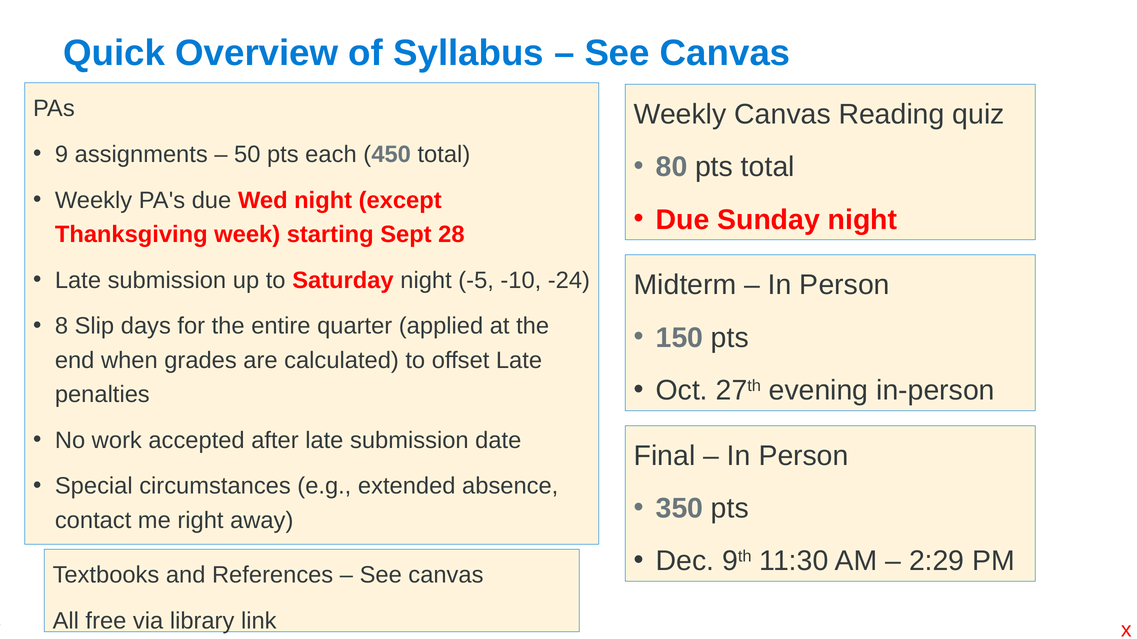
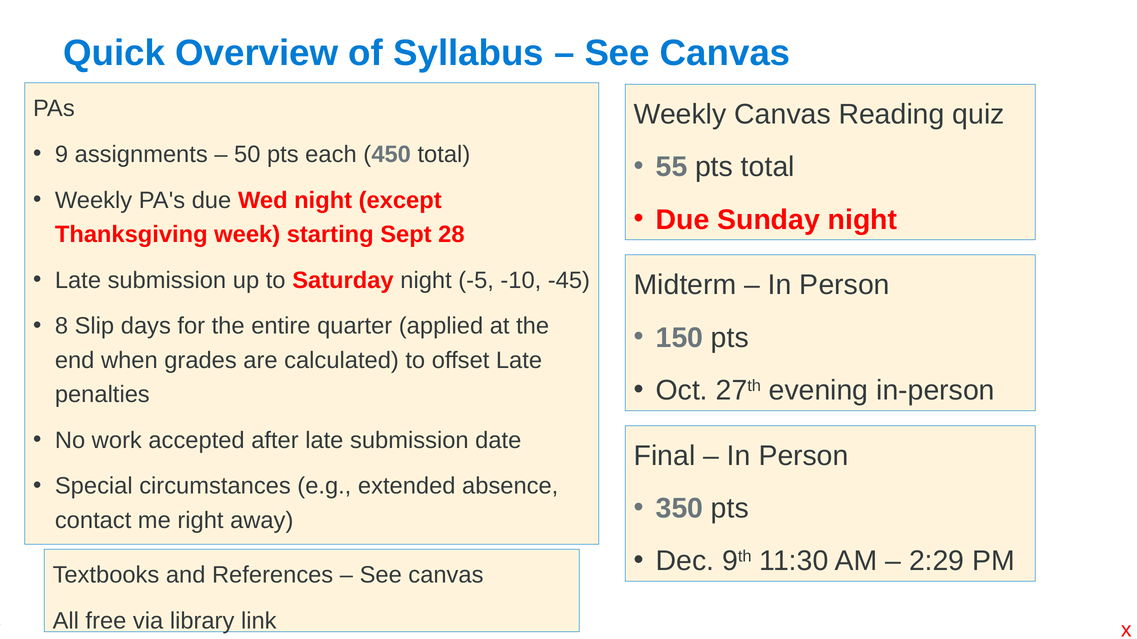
80: 80 -> 55
-24: -24 -> -45
